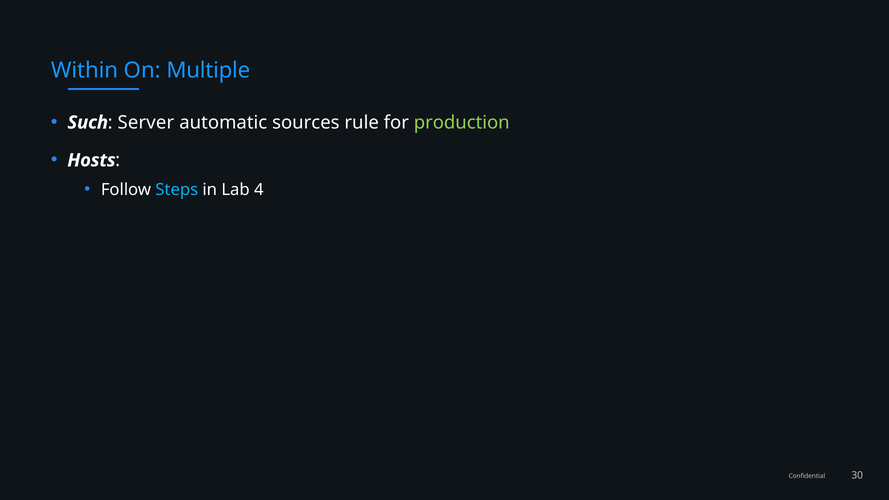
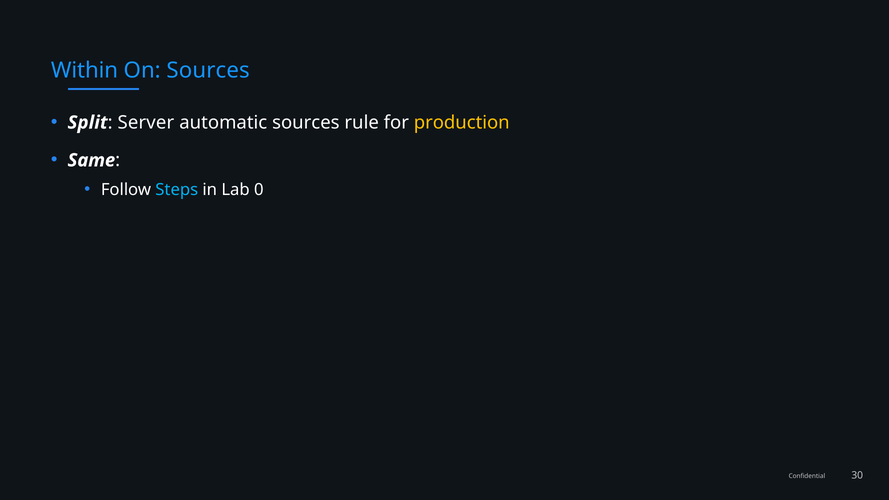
On Multiple: Multiple -> Sources
Such: Such -> Split
production colour: light green -> yellow
Hosts: Hosts -> Same
4: 4 -> 0
